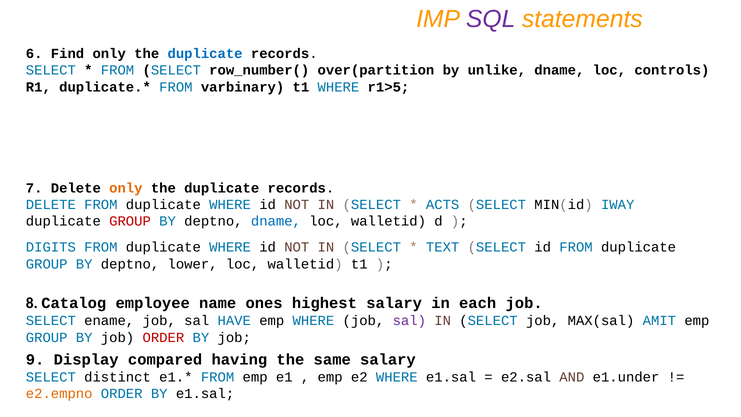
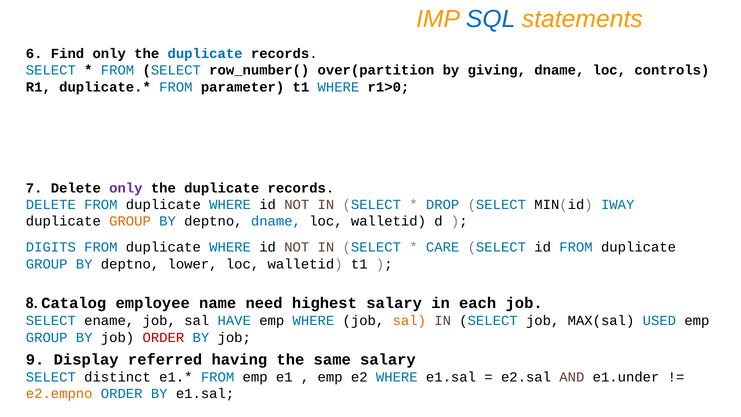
SQL colour: purple -> blue
unlike: unlike -> giving
varbinary: varbinary -> parameter
r1>5: r1>5 -> r1>0
only at (126, 188) colour: orange -> purple
ACTS: ACTS -> DROP
GROUP at (130, 221) colour: red -> orange
TEXT: TEXT -> CARE
ones: ones -> need
sal at (409, 321) colour: purple -> orange
AMIT: AMIT -> USED
compared: compared -> referred
